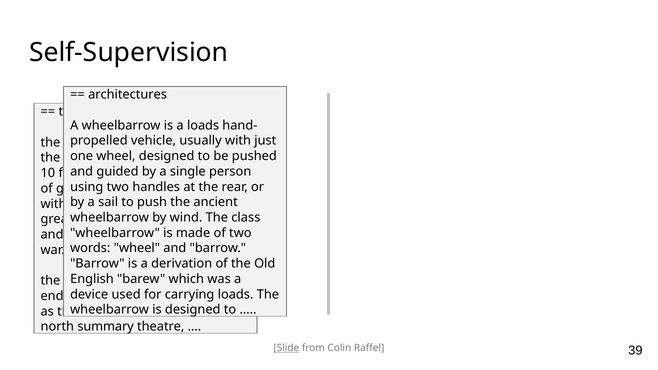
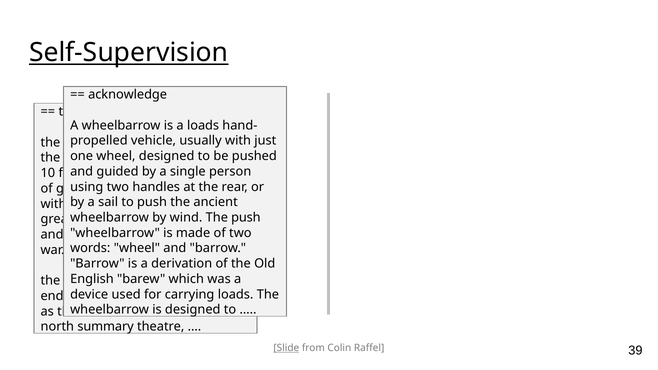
Self-Supervision underline: none -> present
architectures: architectures -> acknowledge
class at (246, 218): class -> push
